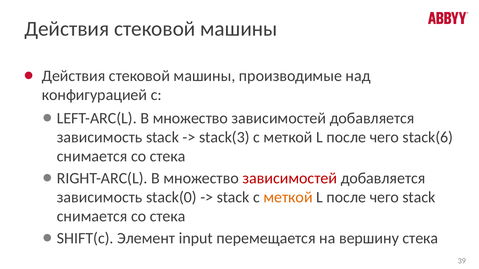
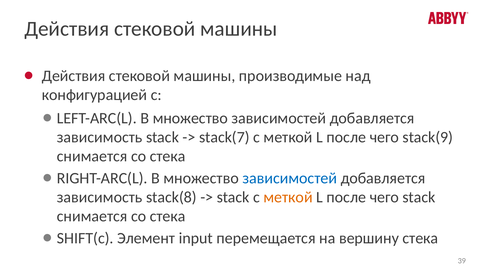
stack(3: stack(3 -> stack(7
stack(6: stack(6 -> stack(9
зависимостей at (290, 178) colour: red -> blue
stack(0: stack(0 -> stack(8
